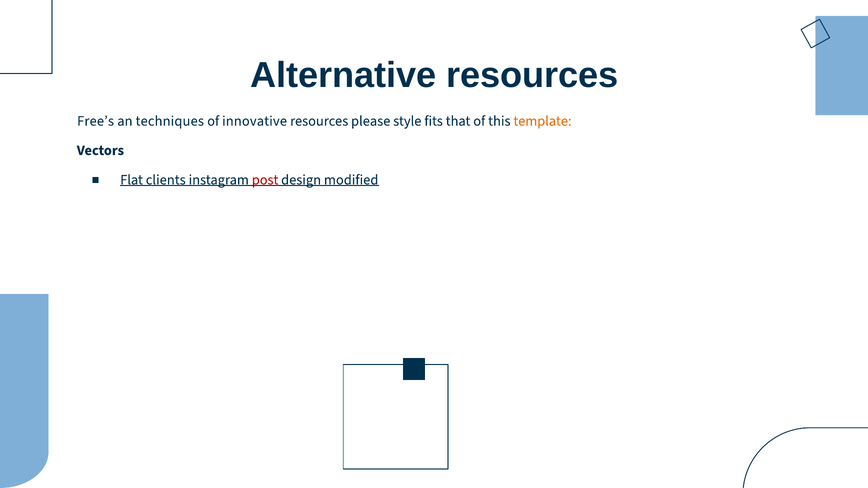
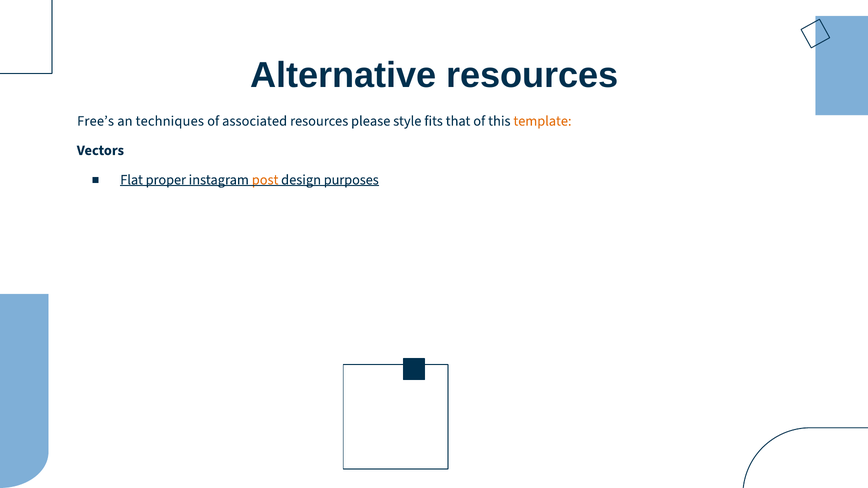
innovative: innovative -> associated
clients: clients -> proper
post colour: red -> orange
modified: modified -> purposes
